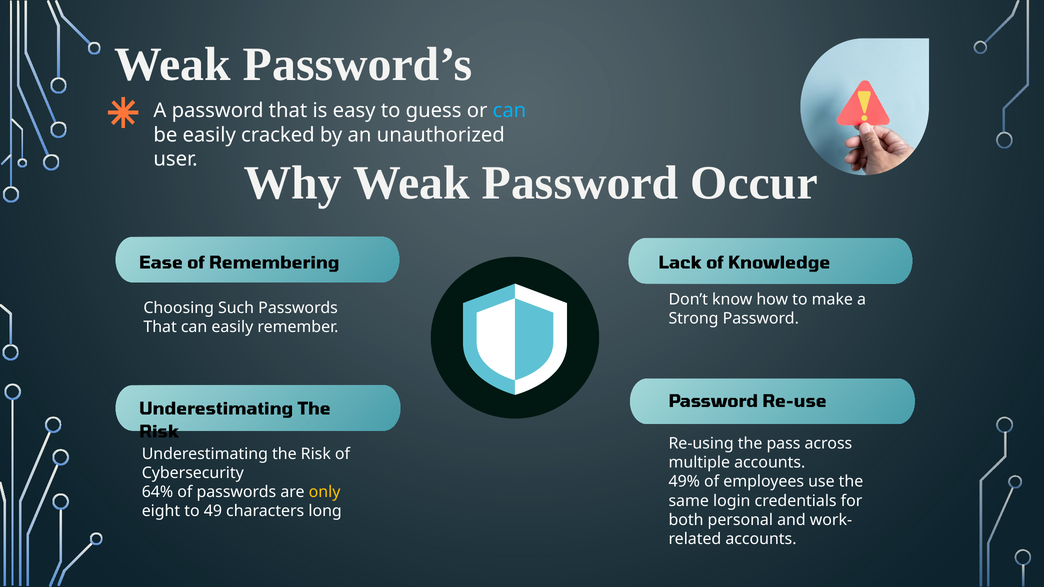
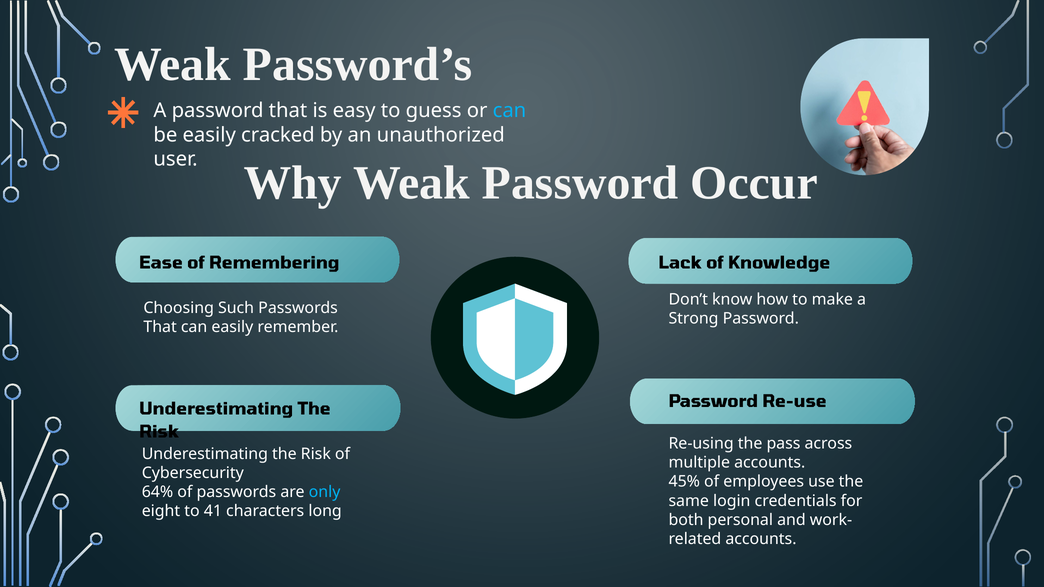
49%: 49% -> 45%
only colour: yellow -> light blue
49: 49 -> 41
